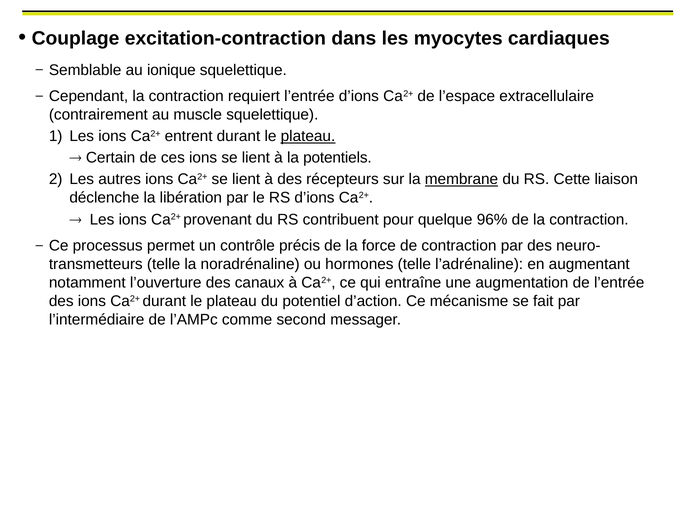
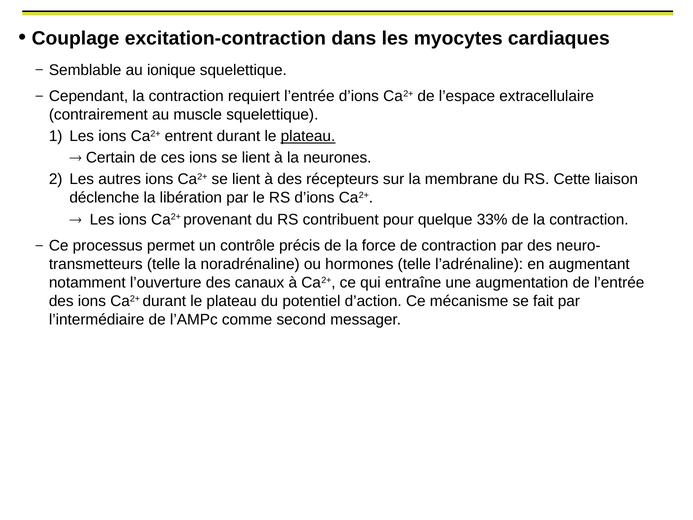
potentiels: potentiels -> neurones
membrane underline: present -> none
96%: 96% -> 33%
